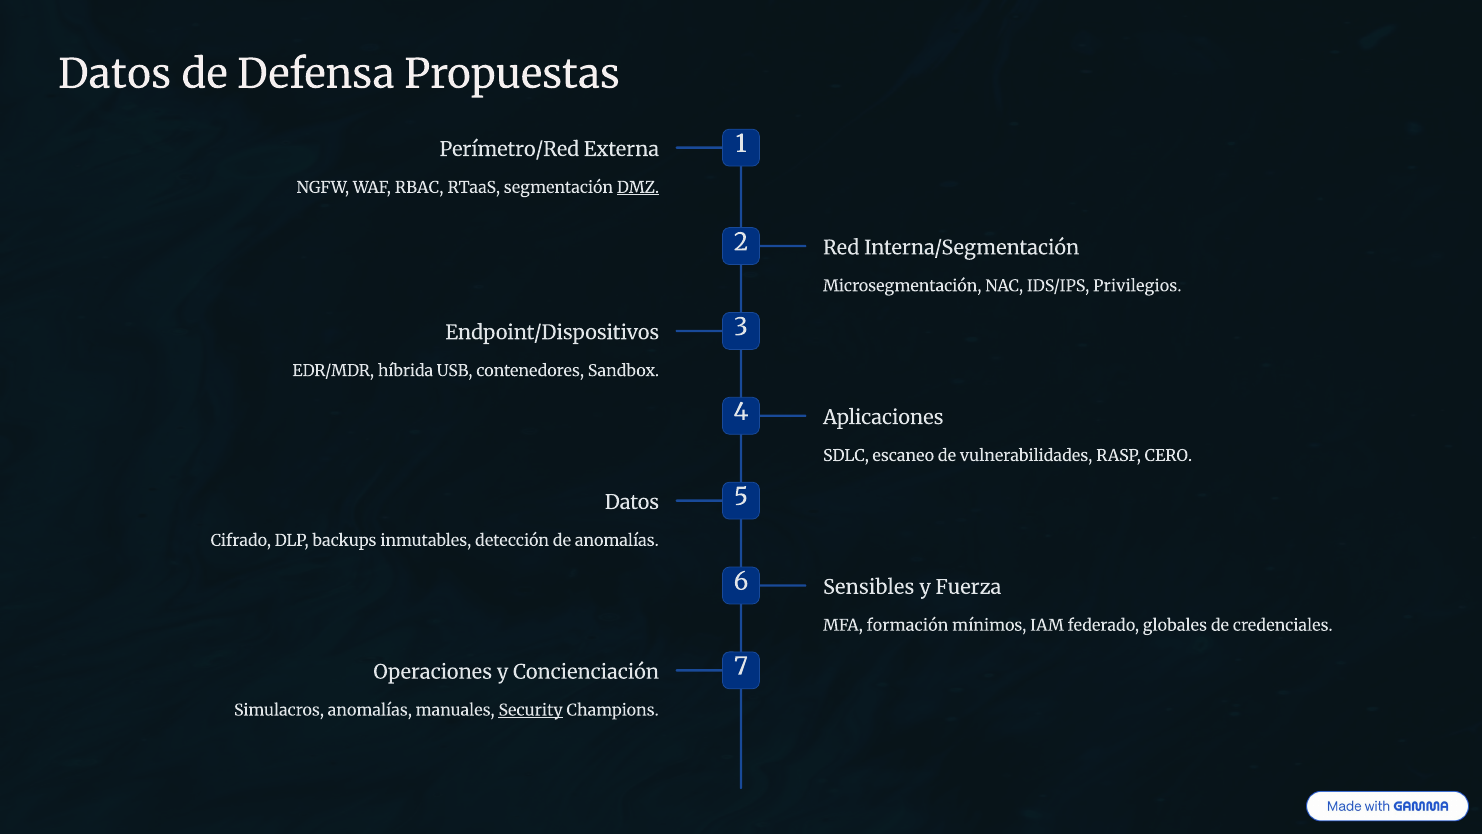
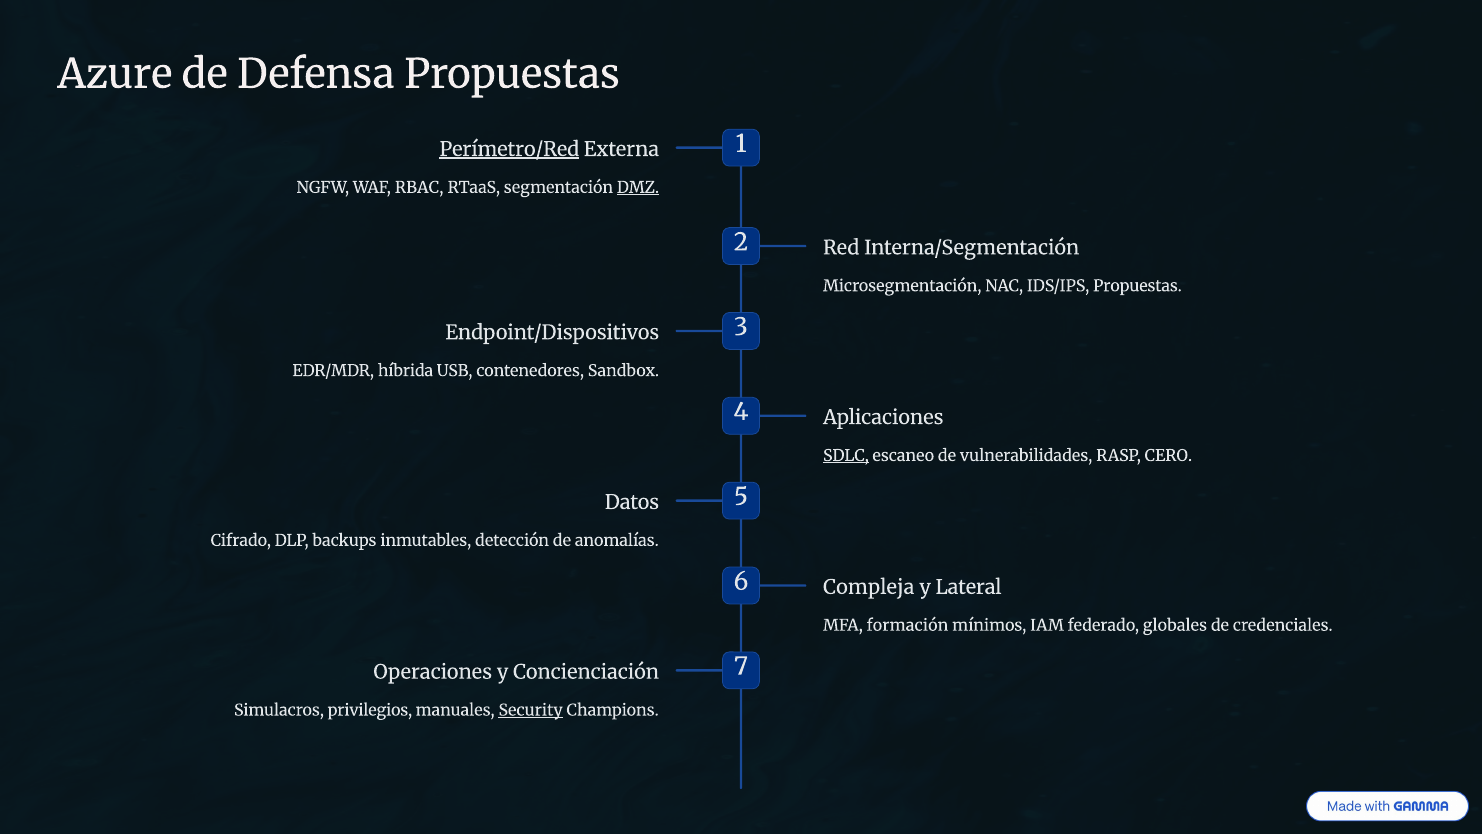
Datos at (115, 74): Datos -> Azure
Perímetro/Red underline: none -> present
IDS/IPS Privilegios: Privilegios -> Propuestas
SDLC underline: none -> present
Sensibles: Sensibles -> Compleja
Fuerza: Fuerza -> Lateral
Simulacros anomalías: anomalías -> privilegios
